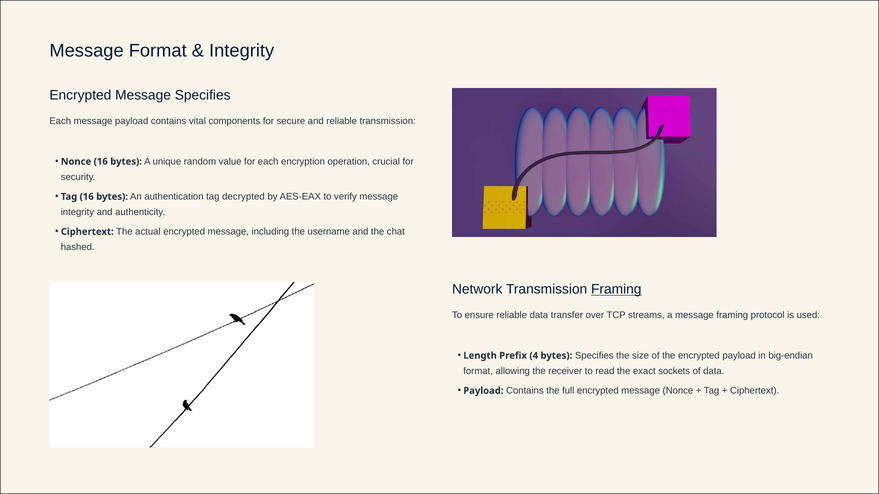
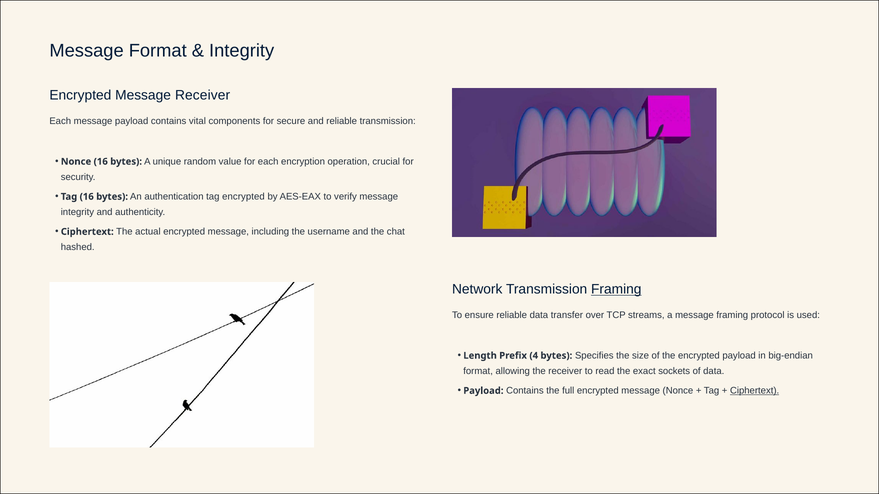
Message Specifies: Specifies -> Receiver
tag decrypted: decrypted -> encrypted
Ciphertext at (755, 391) underline: none -> present
